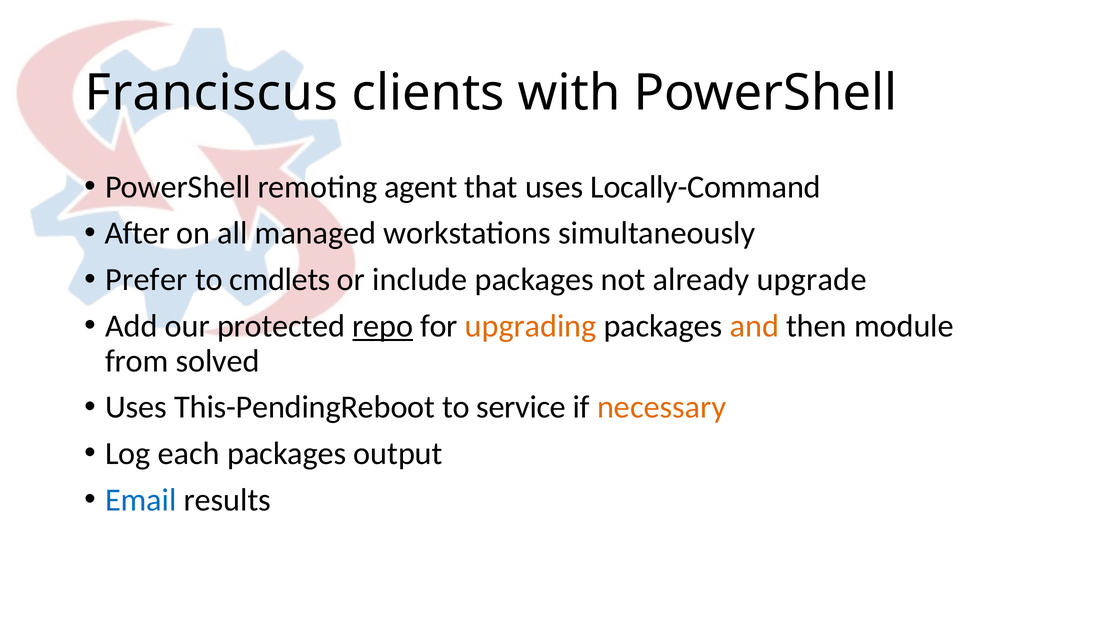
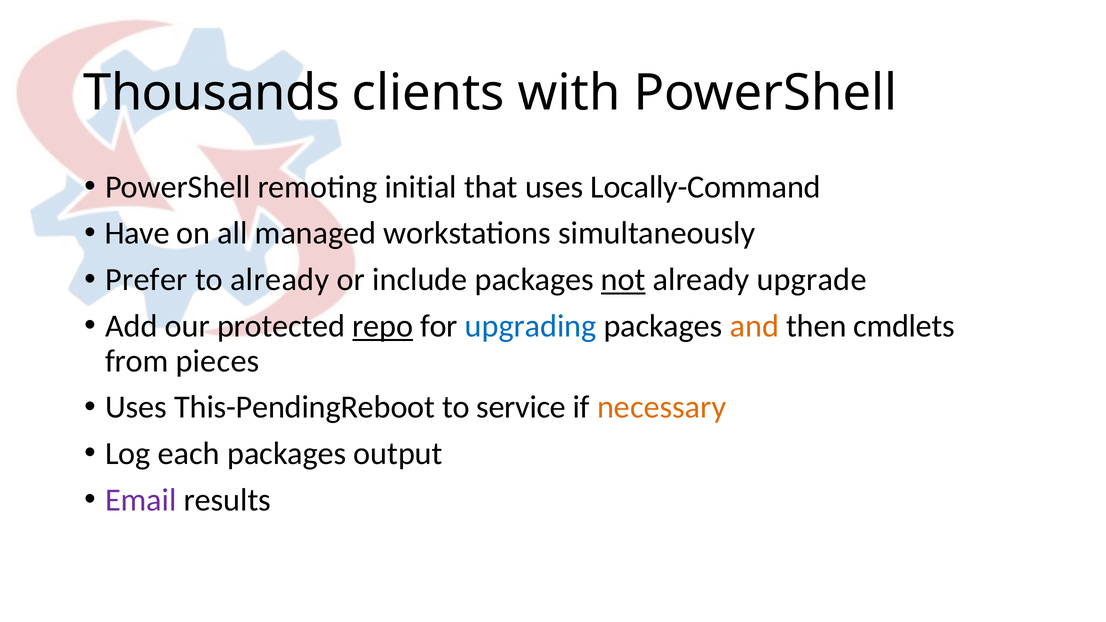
Franciscus: Franciscus -> Thousands
agent: agent -> initial
After: After -> Have
to cmdlets: cmdlets -> already
not underline: none -> present
upgrading colour: orange -> blue
module: module -> cmdlets
solved: solved -> pieces
Email colour: blue -> purple
